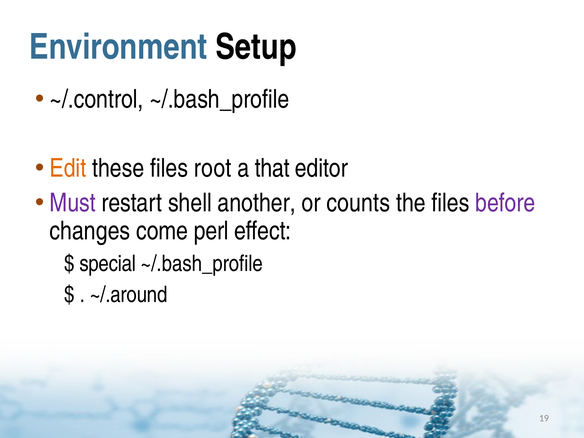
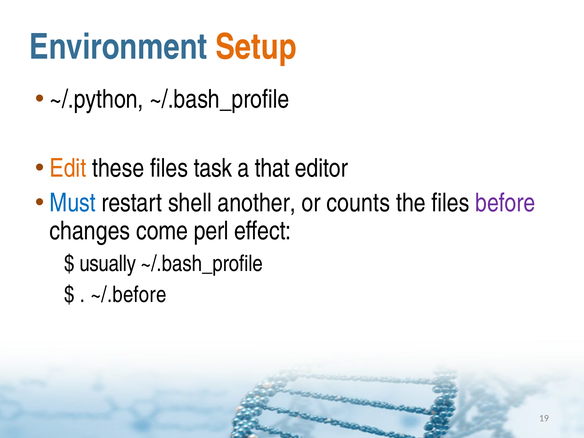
Setup colour: black -> orange
~/.control: ~/.control -> ~/.python
root: root -> task
Must colour: purple -> blue
special: special -> usually
~/.around: ~/.around -> ~/.before
